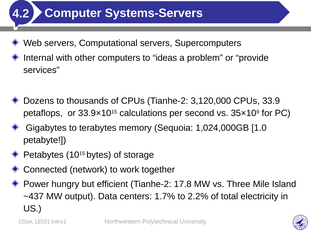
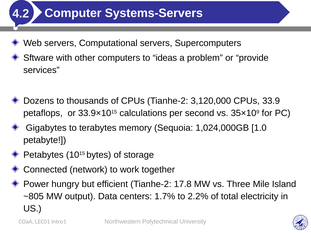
Internal: Internal -> Sftware
~437: ~437 -> ~805
